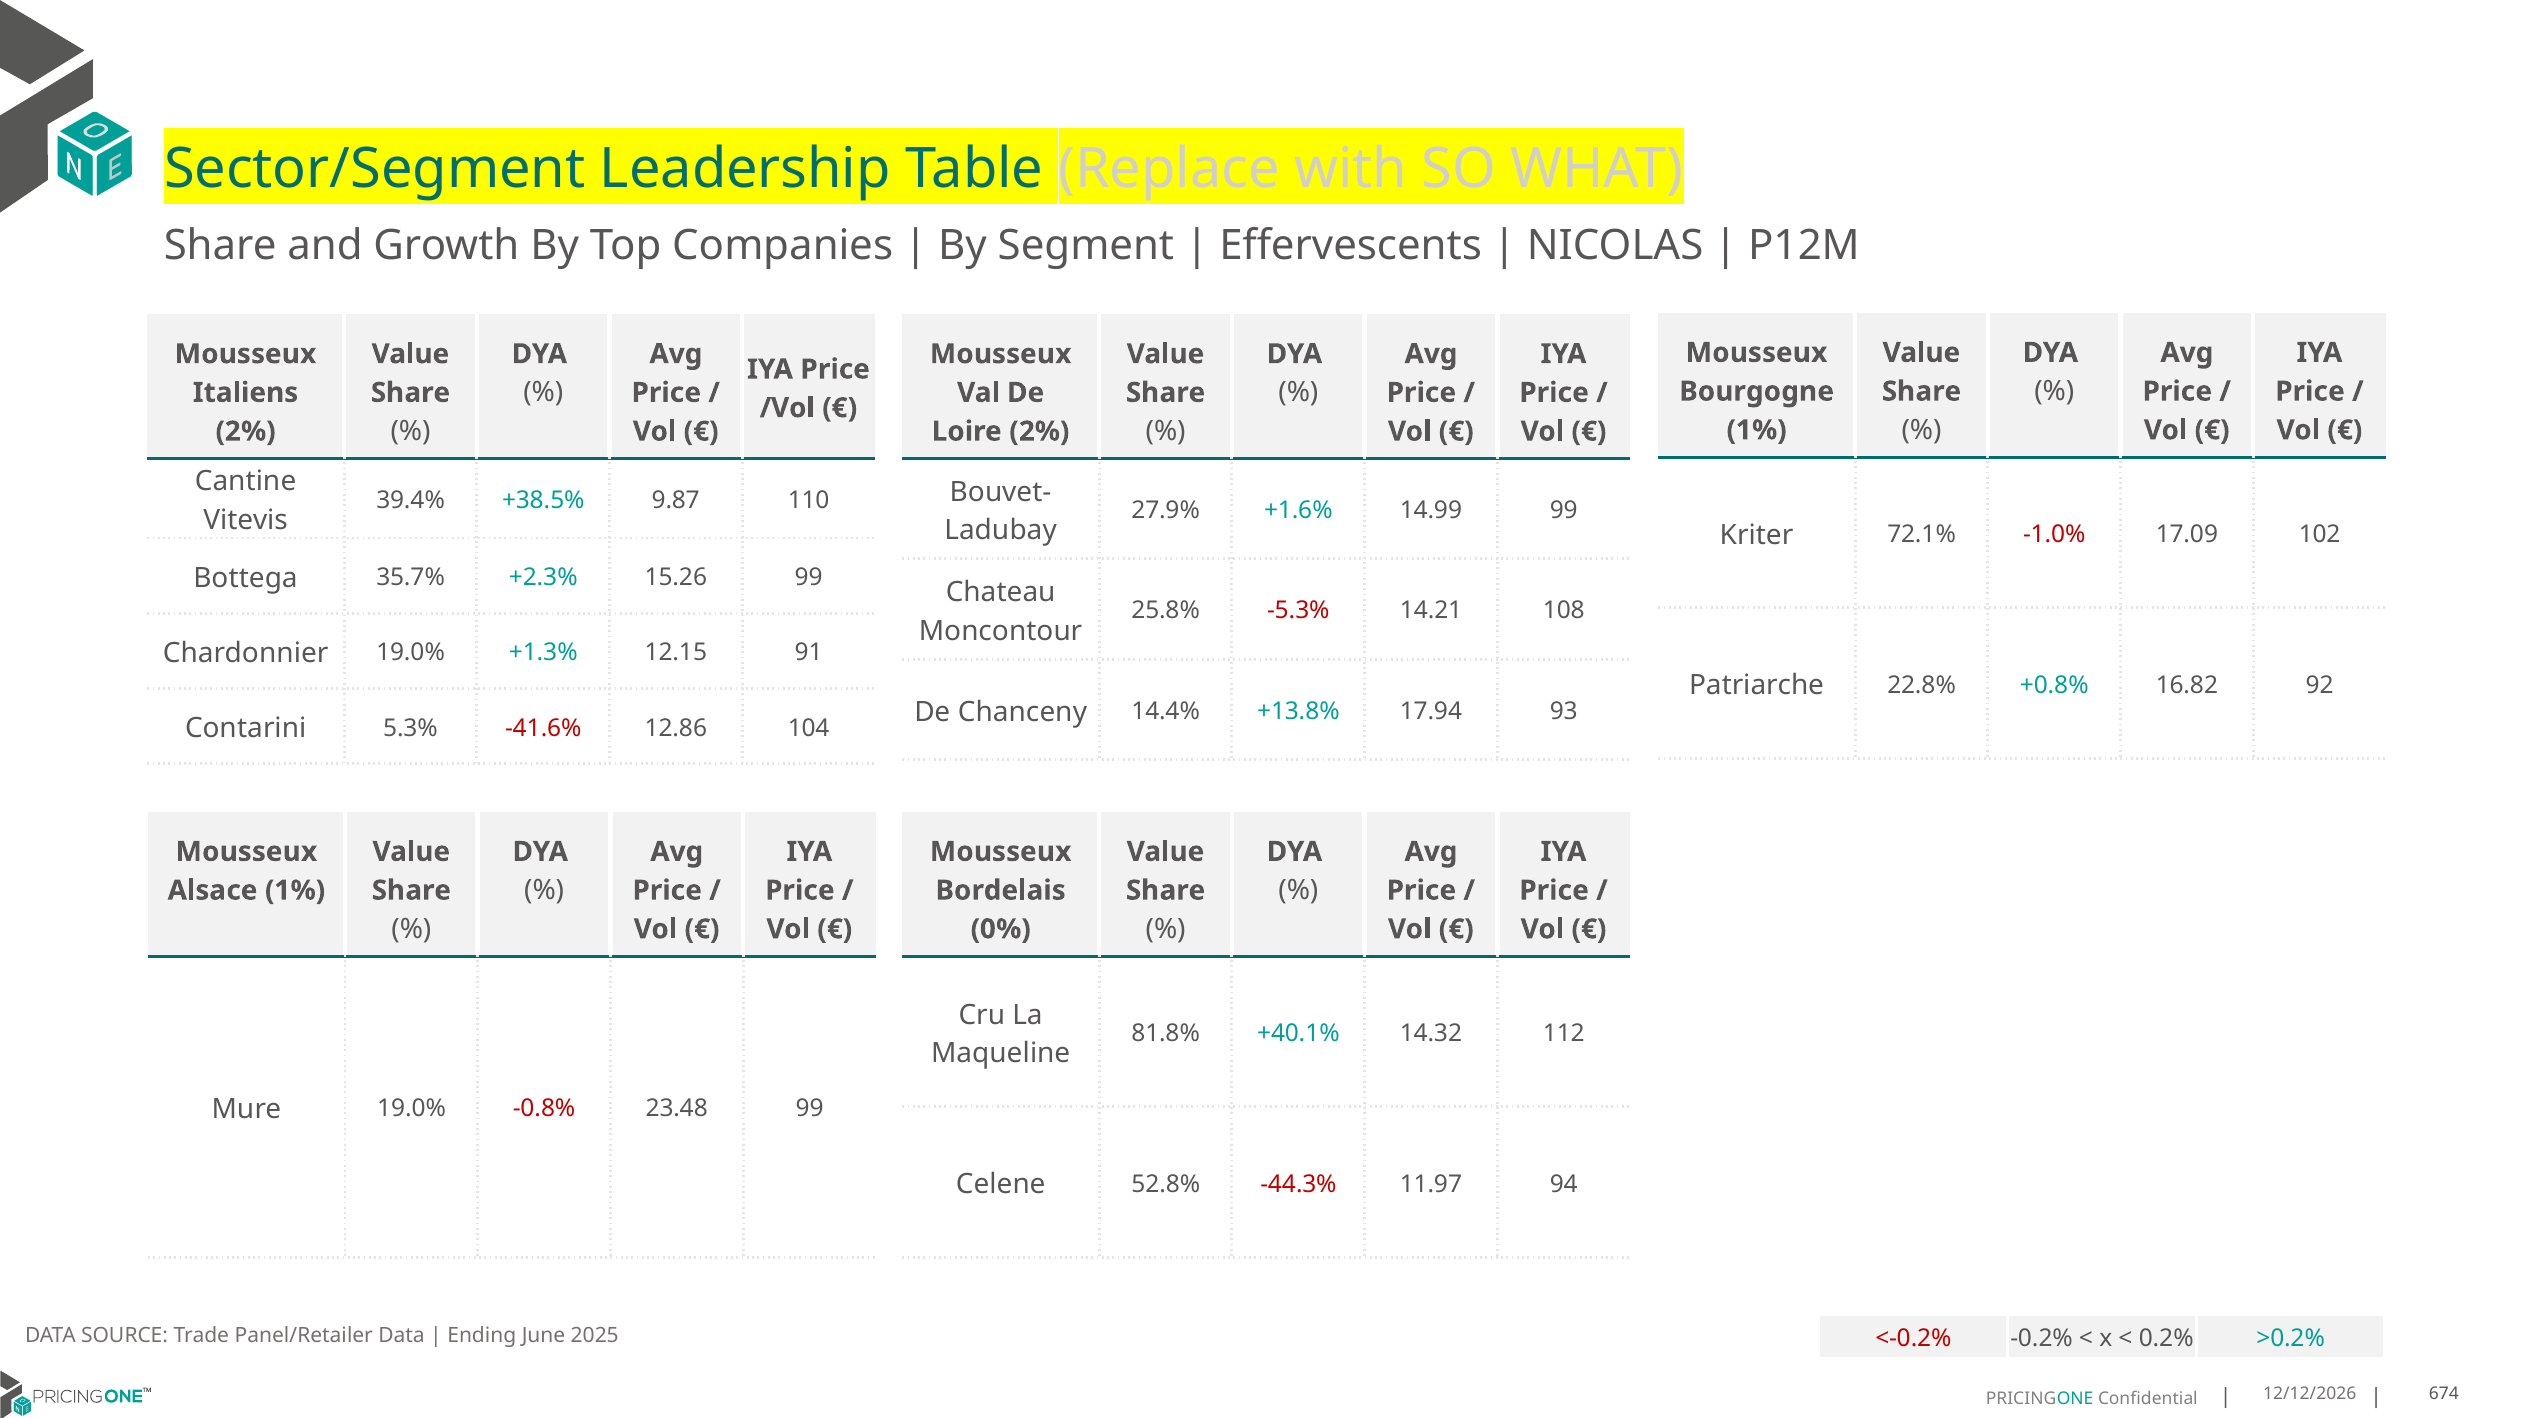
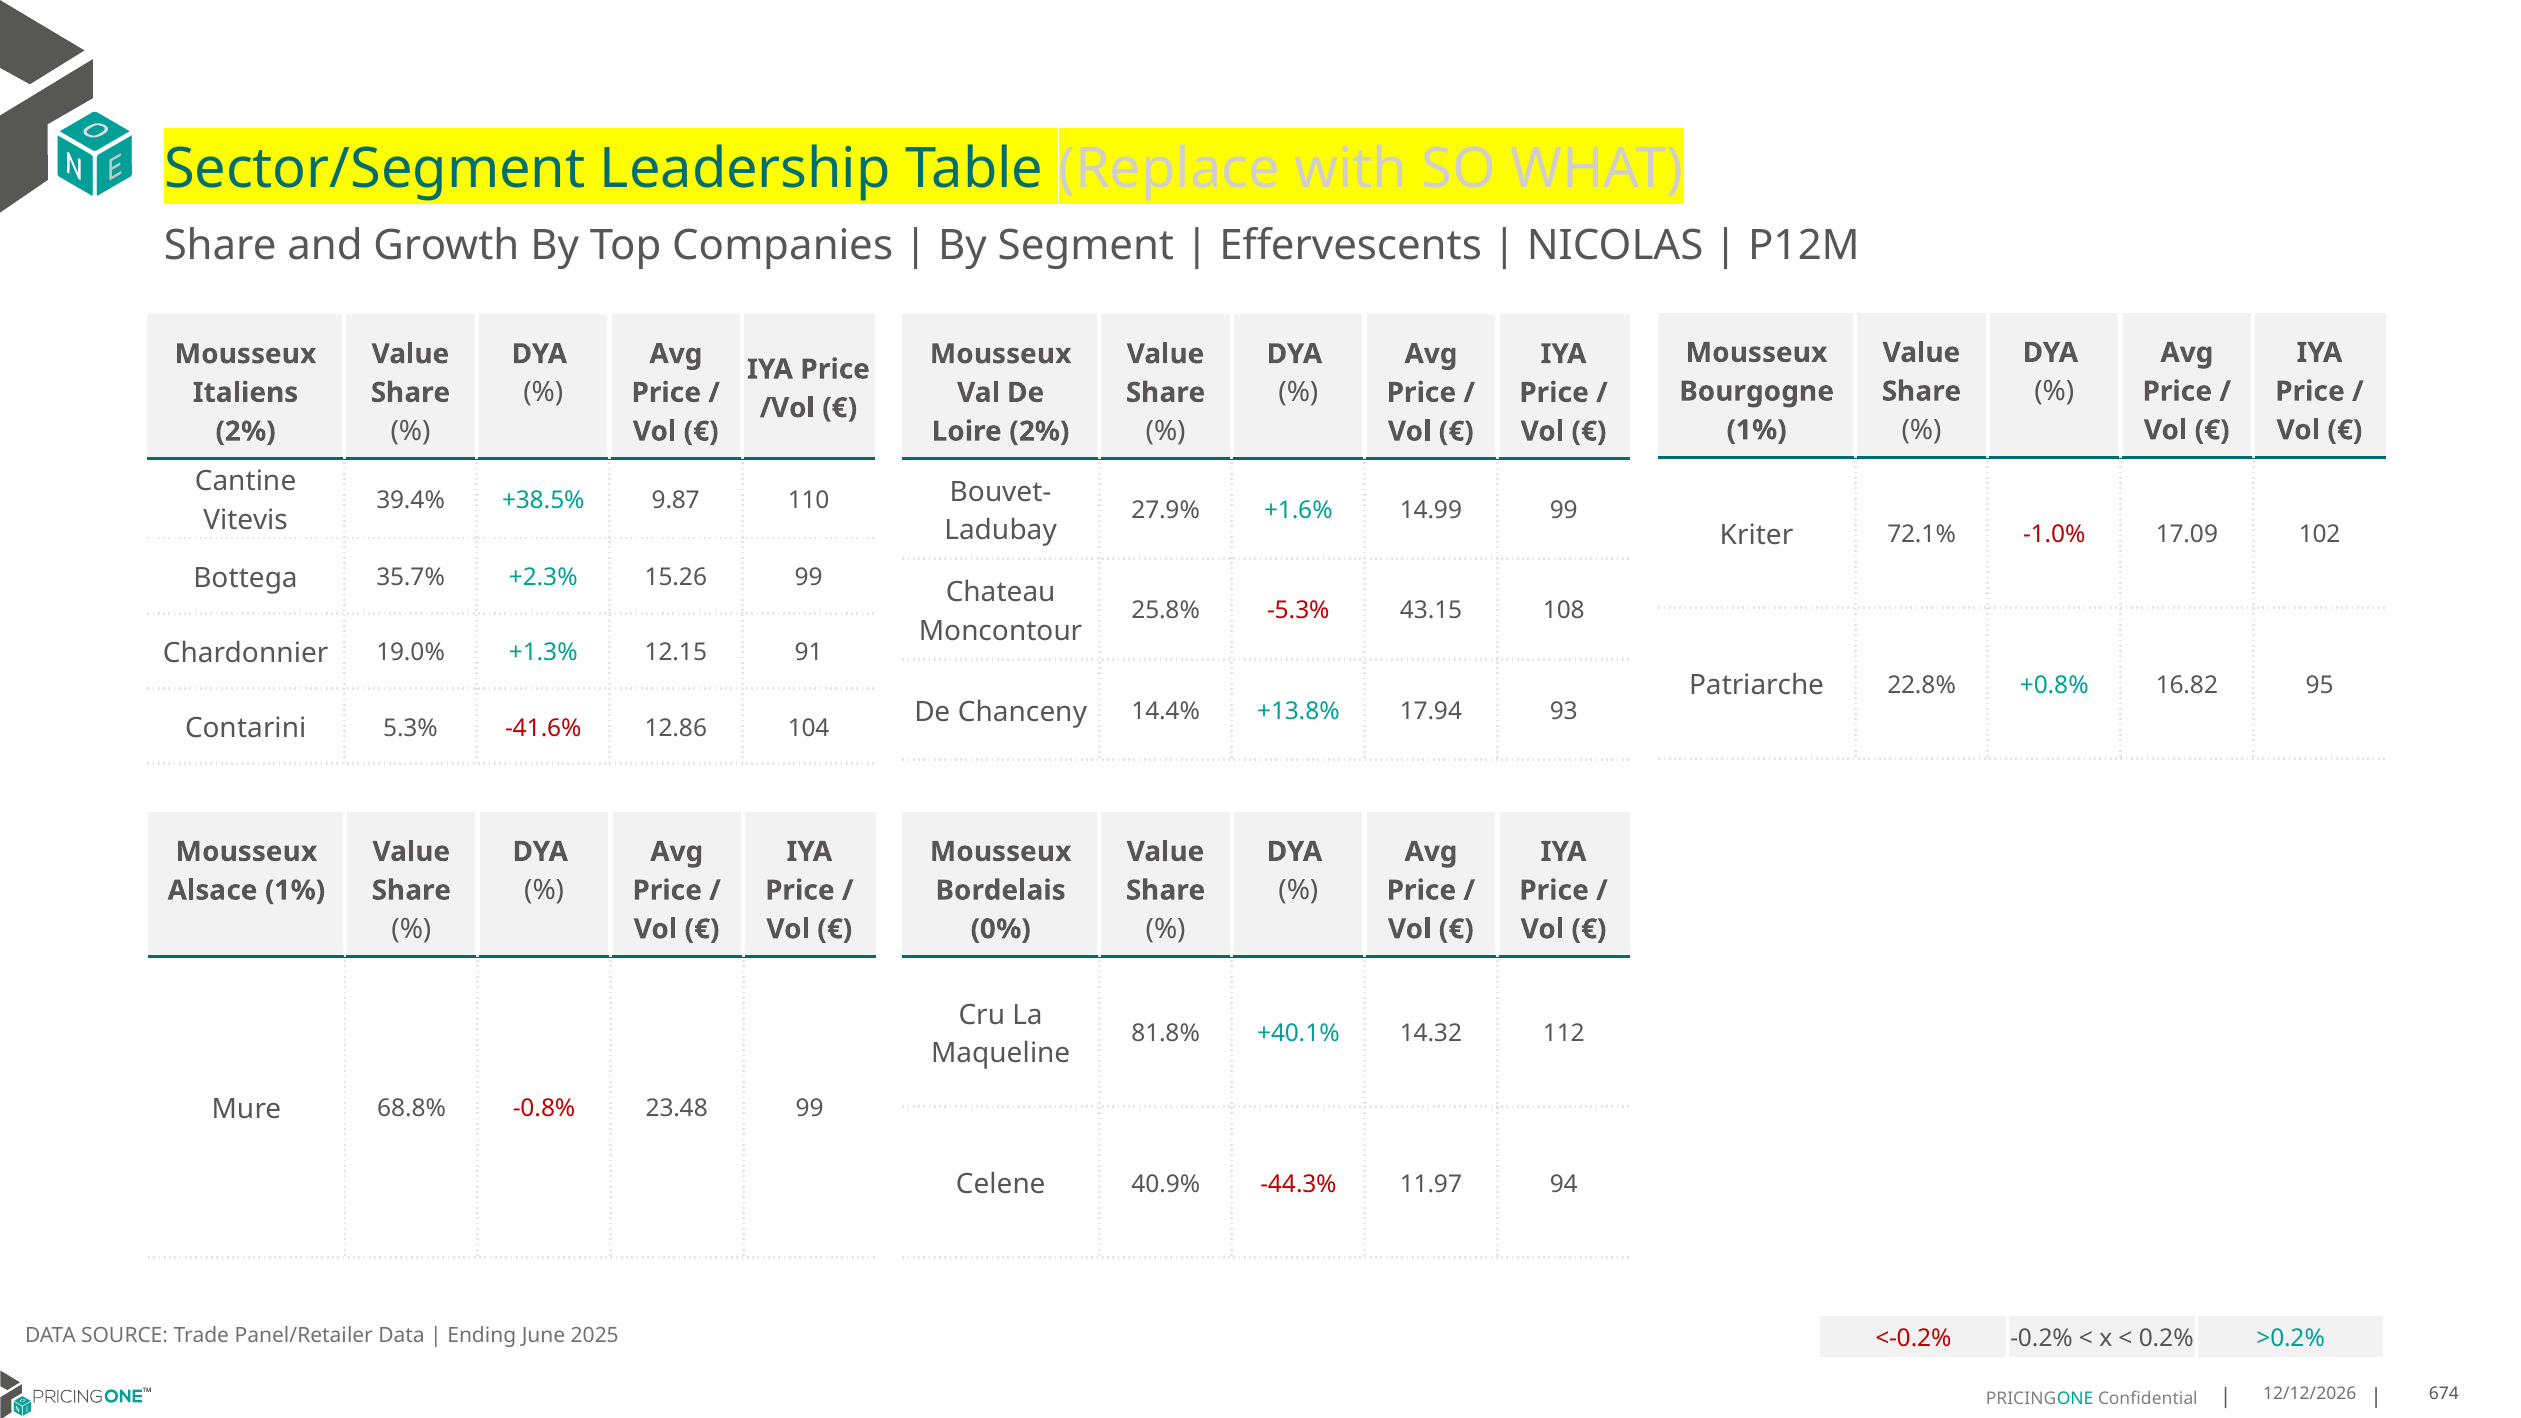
14.21: 14.21 -> 43.15
92: 92 -> 95
Mure 19.0%: 19.0% -> 68.8%
52.8%: 52.8% -> 40.9%
